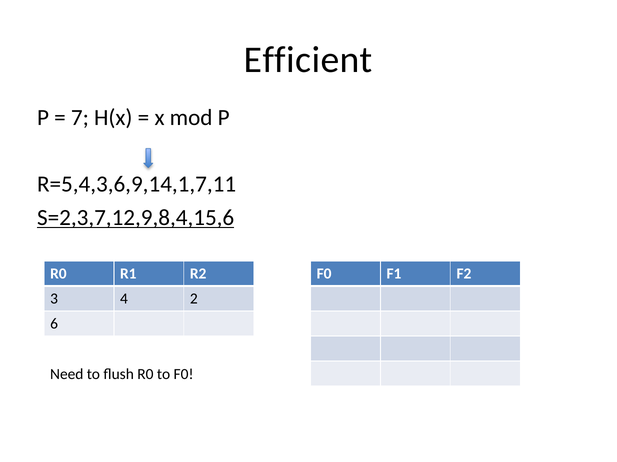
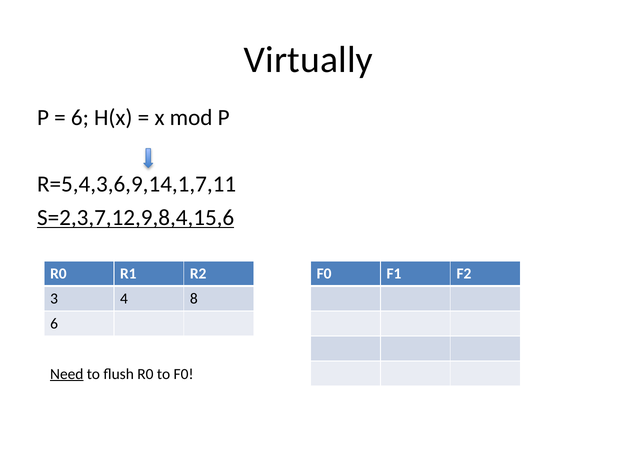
Efficient: Efficient -> Virtually
7 at (80, 118): 7 -> 6
2: 2 -> 8
Need underline: none -> present
